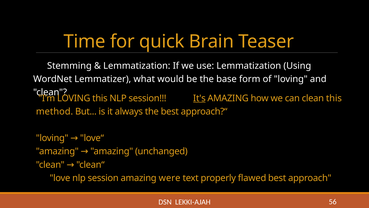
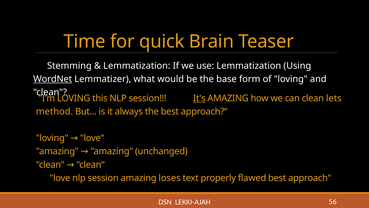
WordNet underline: none -> present
clean this: this -> lets
were: were -> loses
